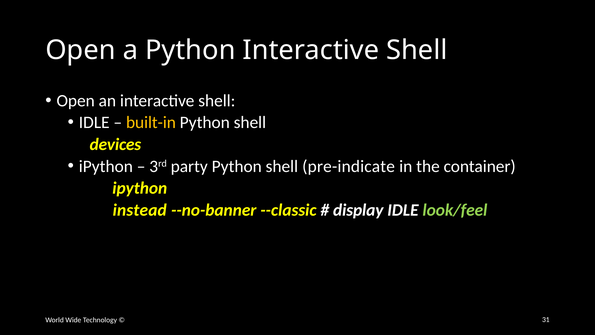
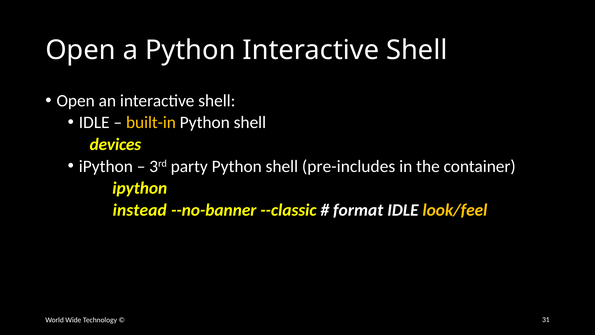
pre-indicate: pre-indicate -> pre-includes
display: display -> format
look/feel colour: light green -> yellow
